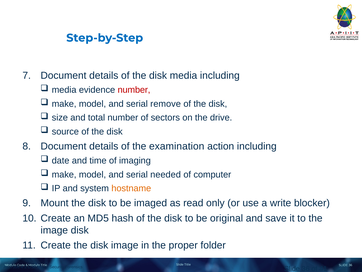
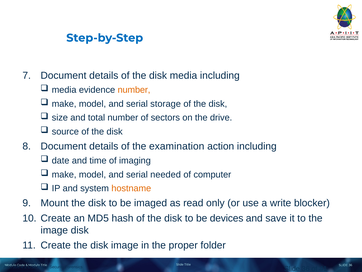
number at (134, 90) colour: red -> orange
remove: remove -> storage
original: original -> devices
